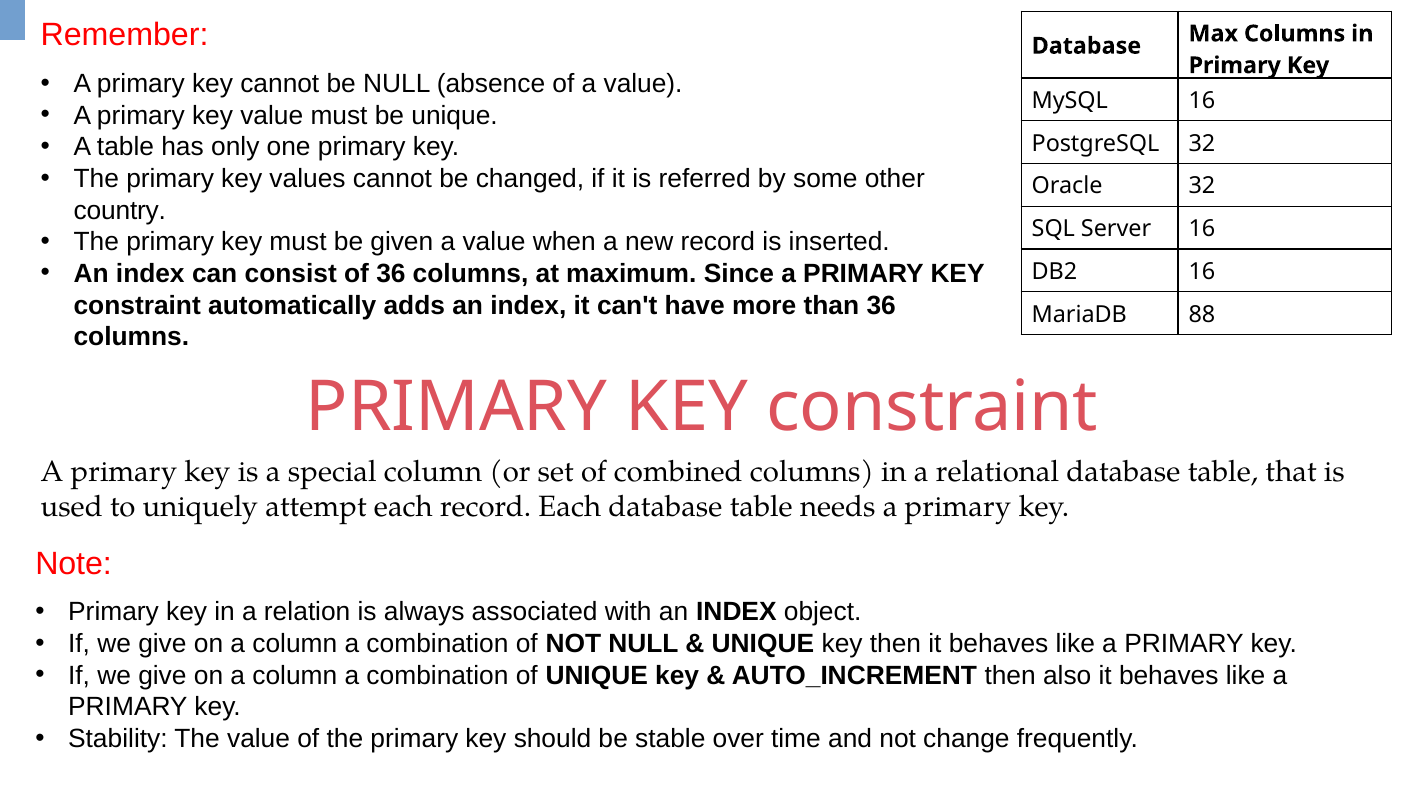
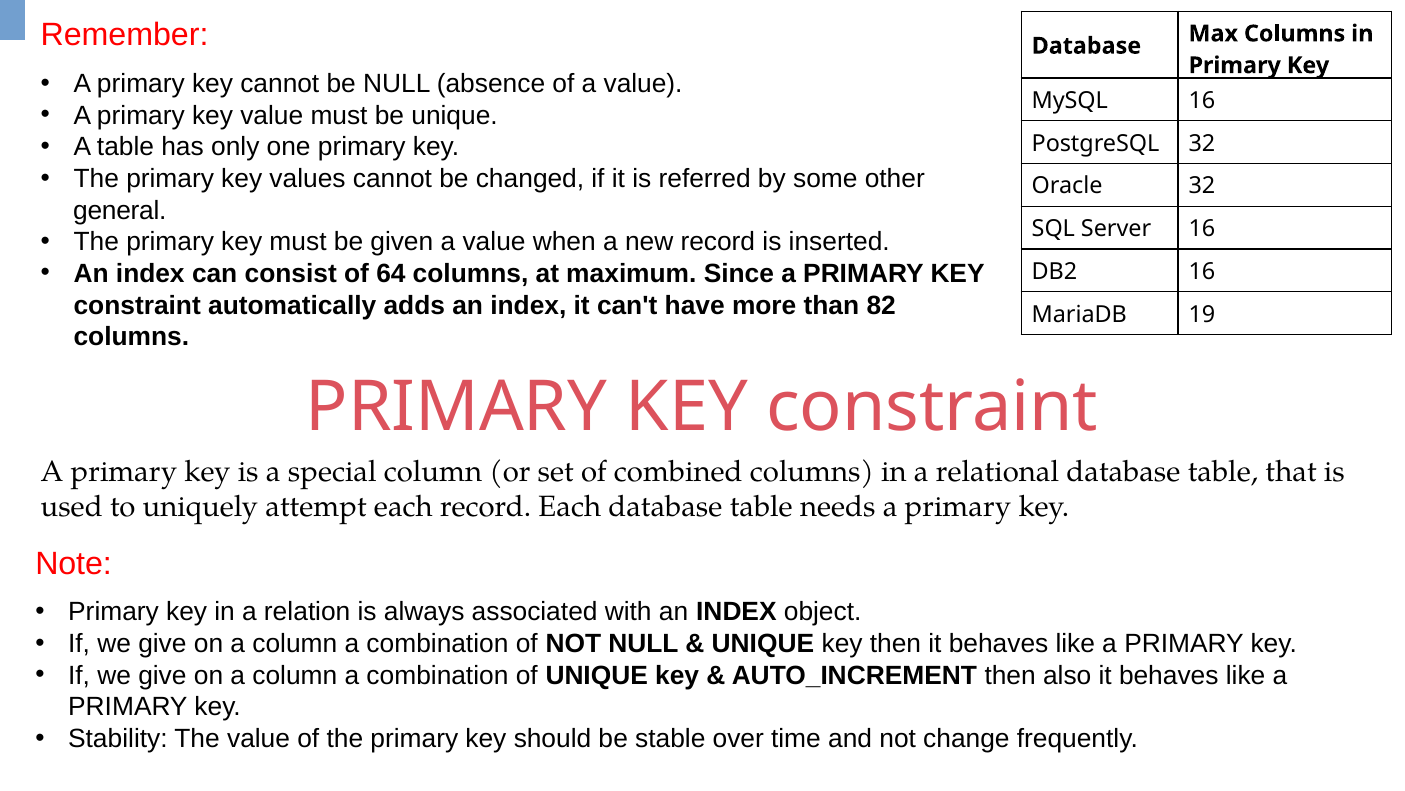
country: country -> general
of 36: 36 -> 64
than 36: 36 -> 82
88: 88 -> 19
